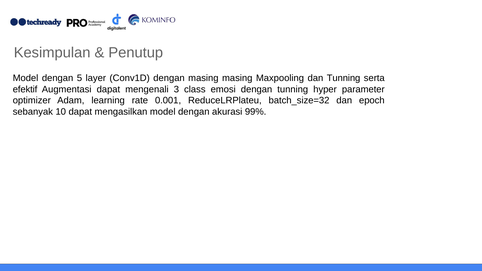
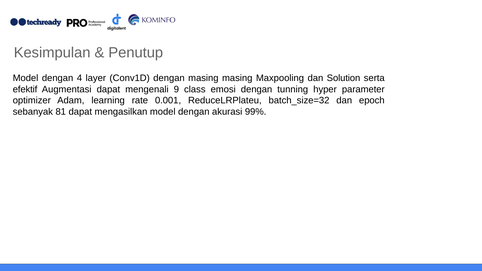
5: 5 -> 4
dan Tunning: Tunning -> Solution
3: 3 -> 9
10: 10 -> 81
